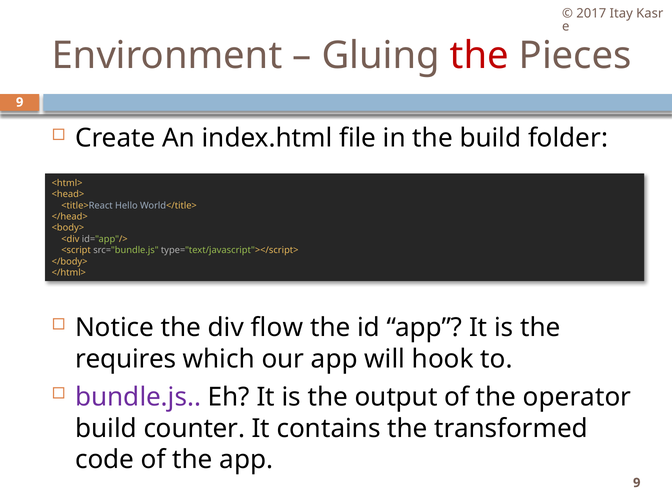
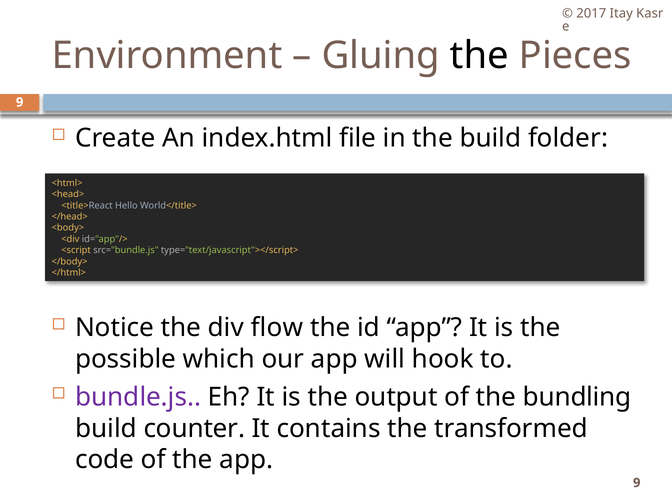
the at (479, 56) colour: red -> black
requires: requires -> possible
operator: operator -> bundling
